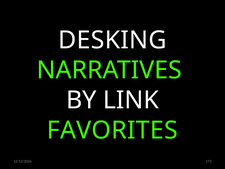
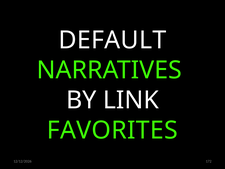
DESKING: DESKING -> DEFAULT
